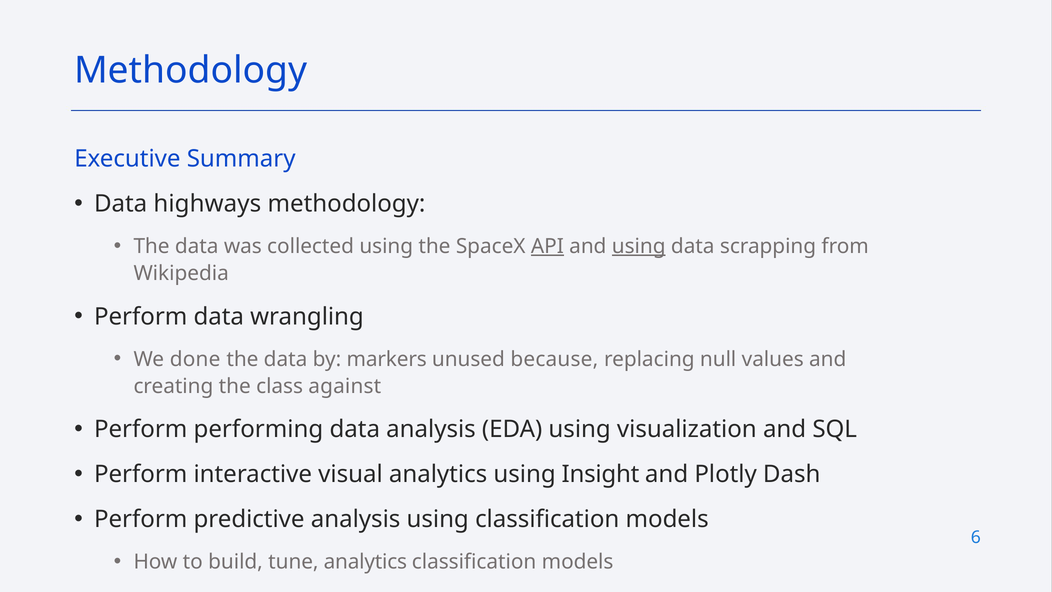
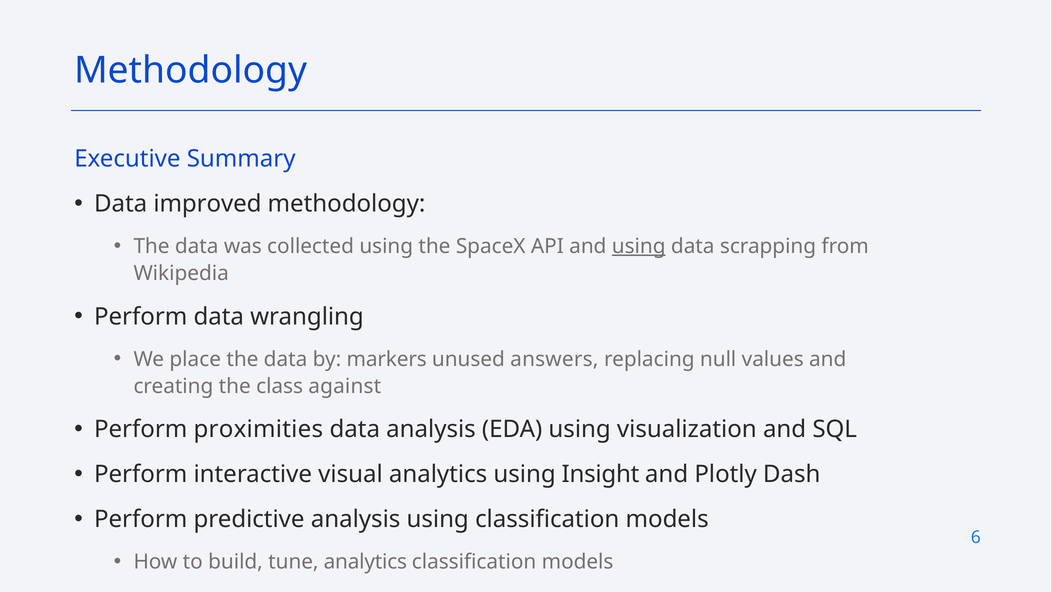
highways: highways -> improved
API underline: present -> none
done: done -> place
because: because -> answers
performing: performing -> proximities
